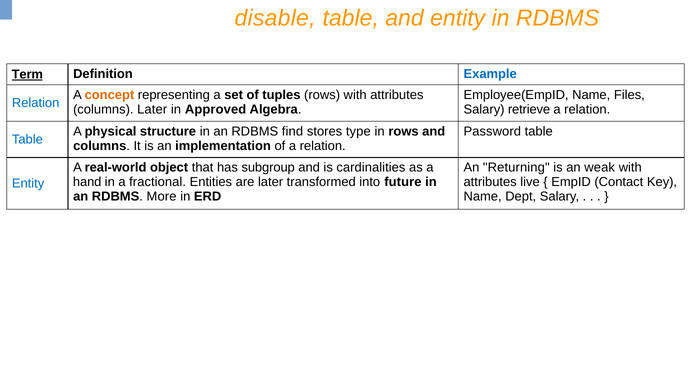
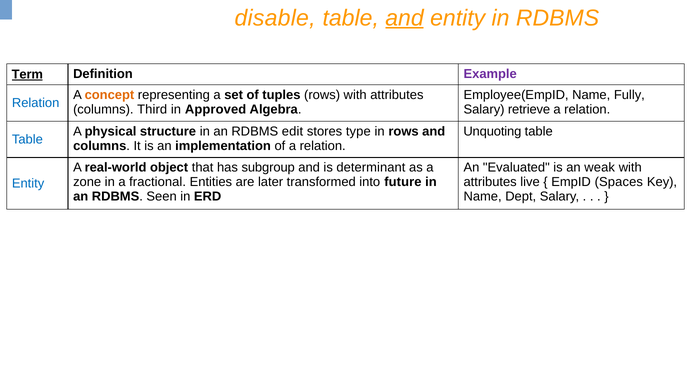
and at (405, 18) underline: none -> present
Example colour: blue -> purple
Files: Files -> Fully
columns Later: Later -> Third
find: find -> edit
Password: Password -> Unquoting
cardinalities: cardinalities -> determinant
Returning: Returning -> Evaluated
hand: hand -> zone
Contact: Contact -> Spaces
More: More -> Seen
